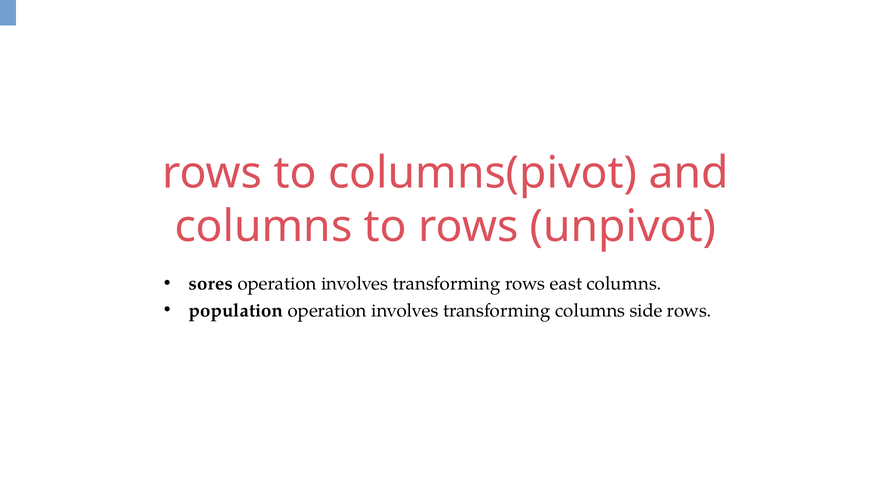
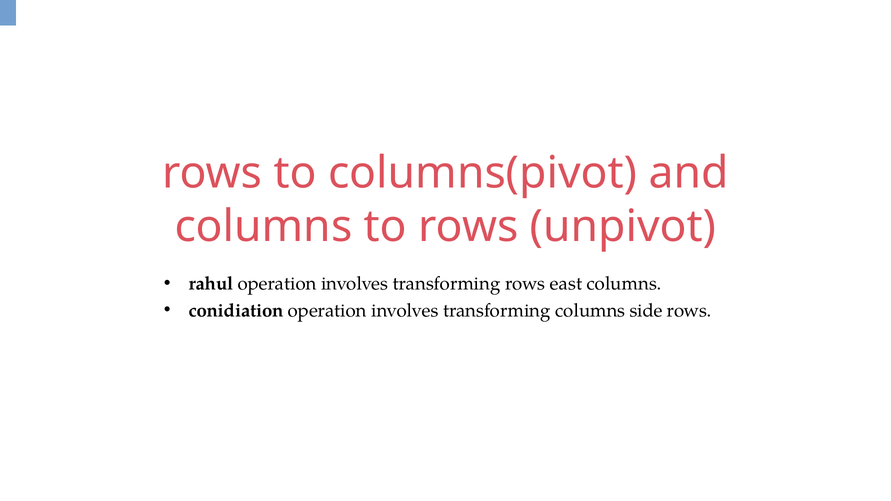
sores: sores -> rahul
population: population -> conidiation
